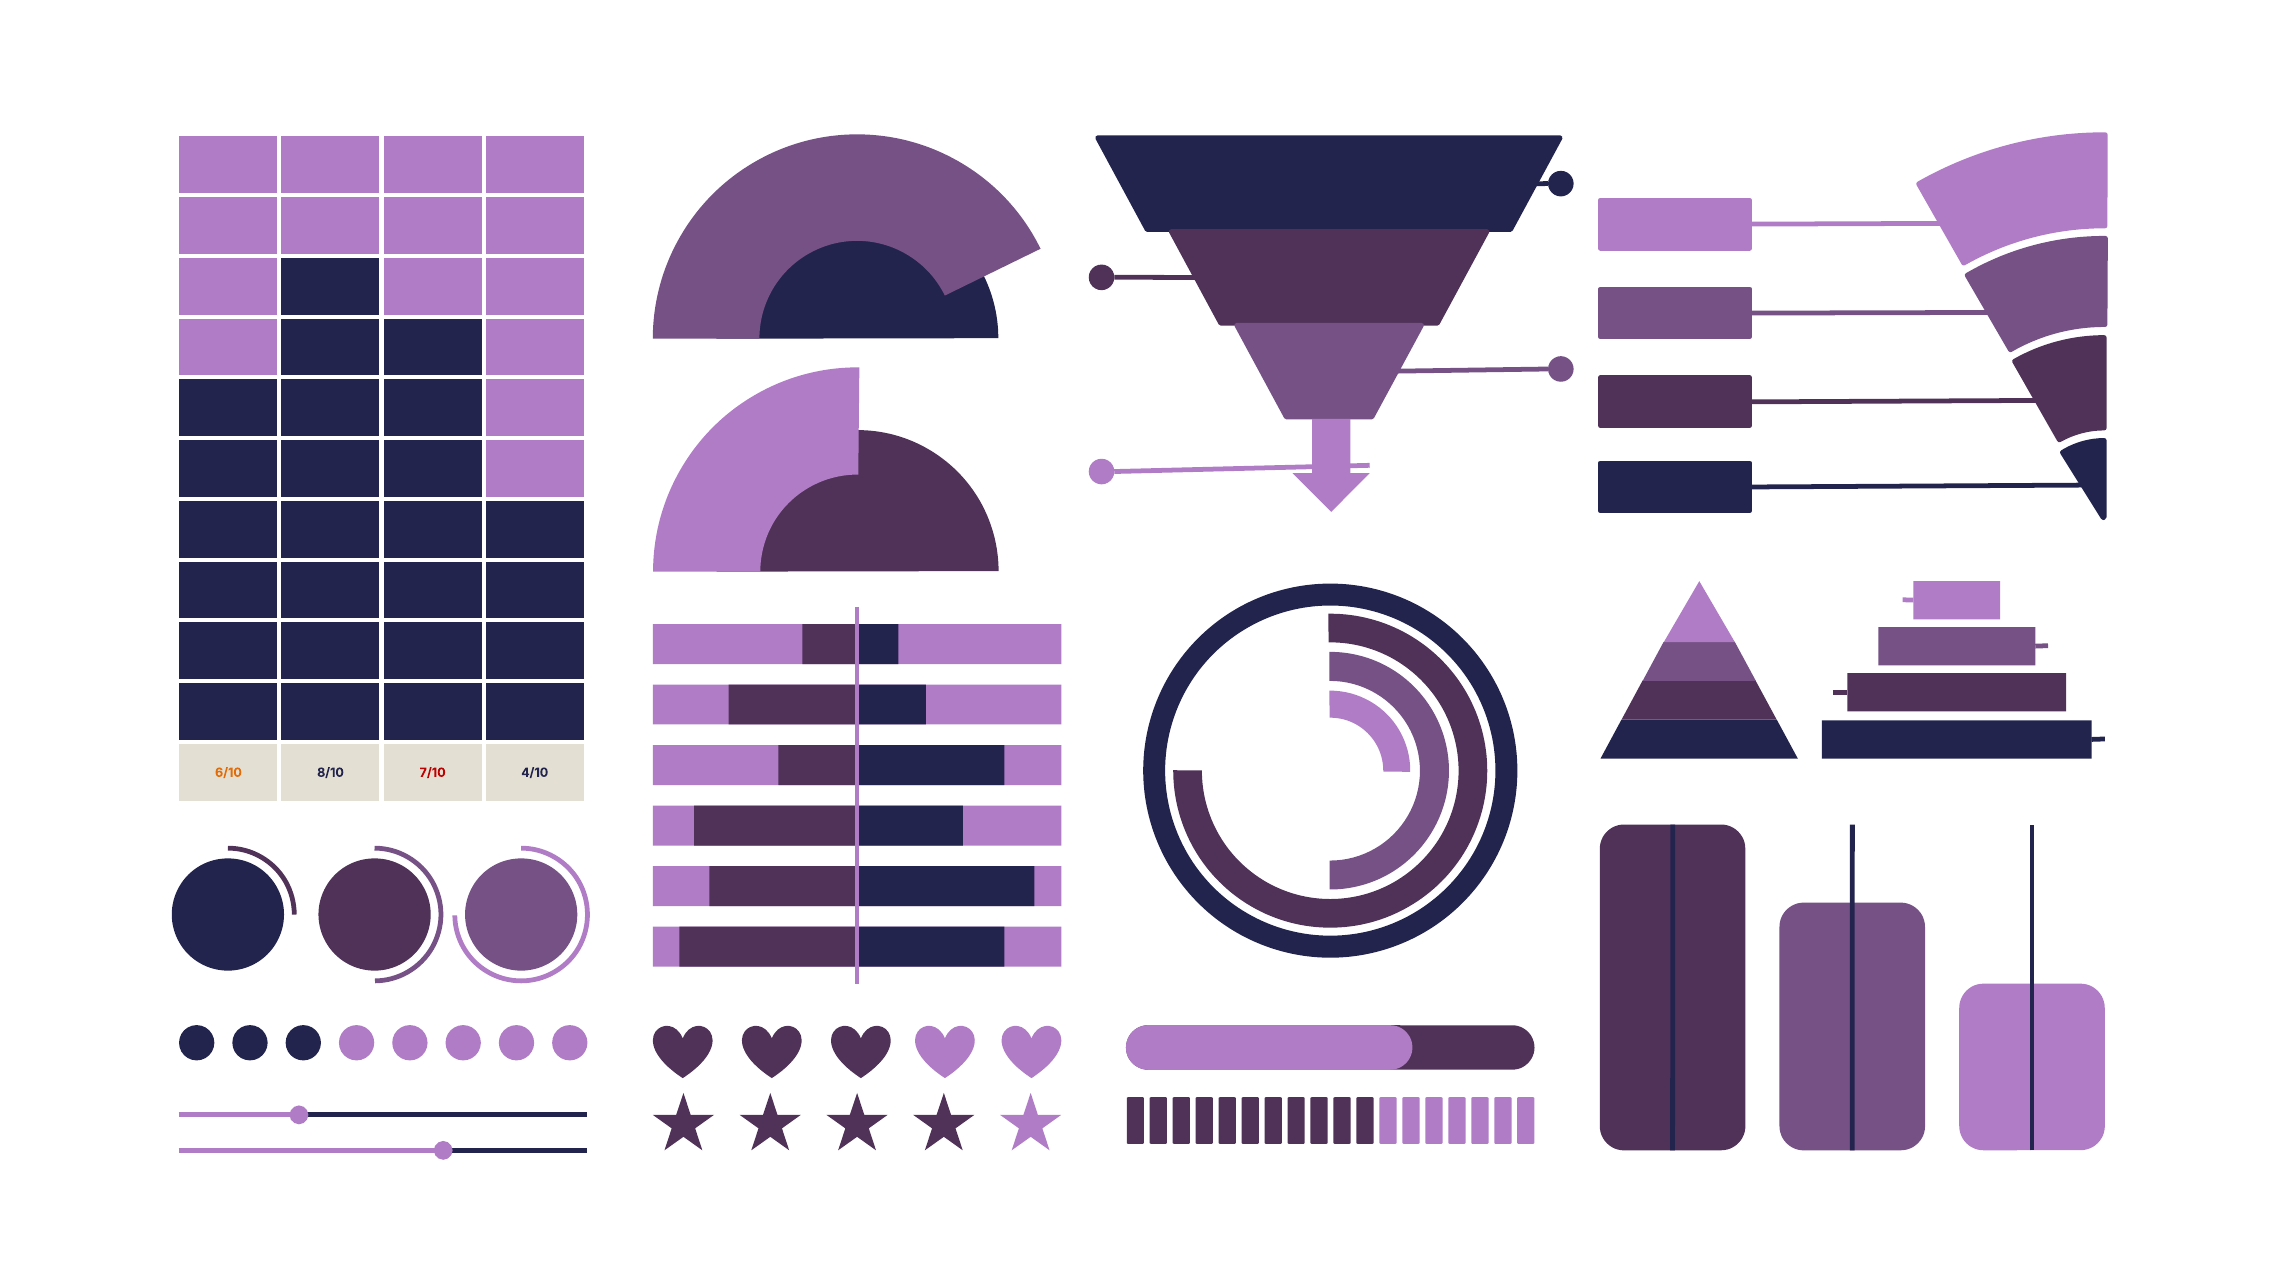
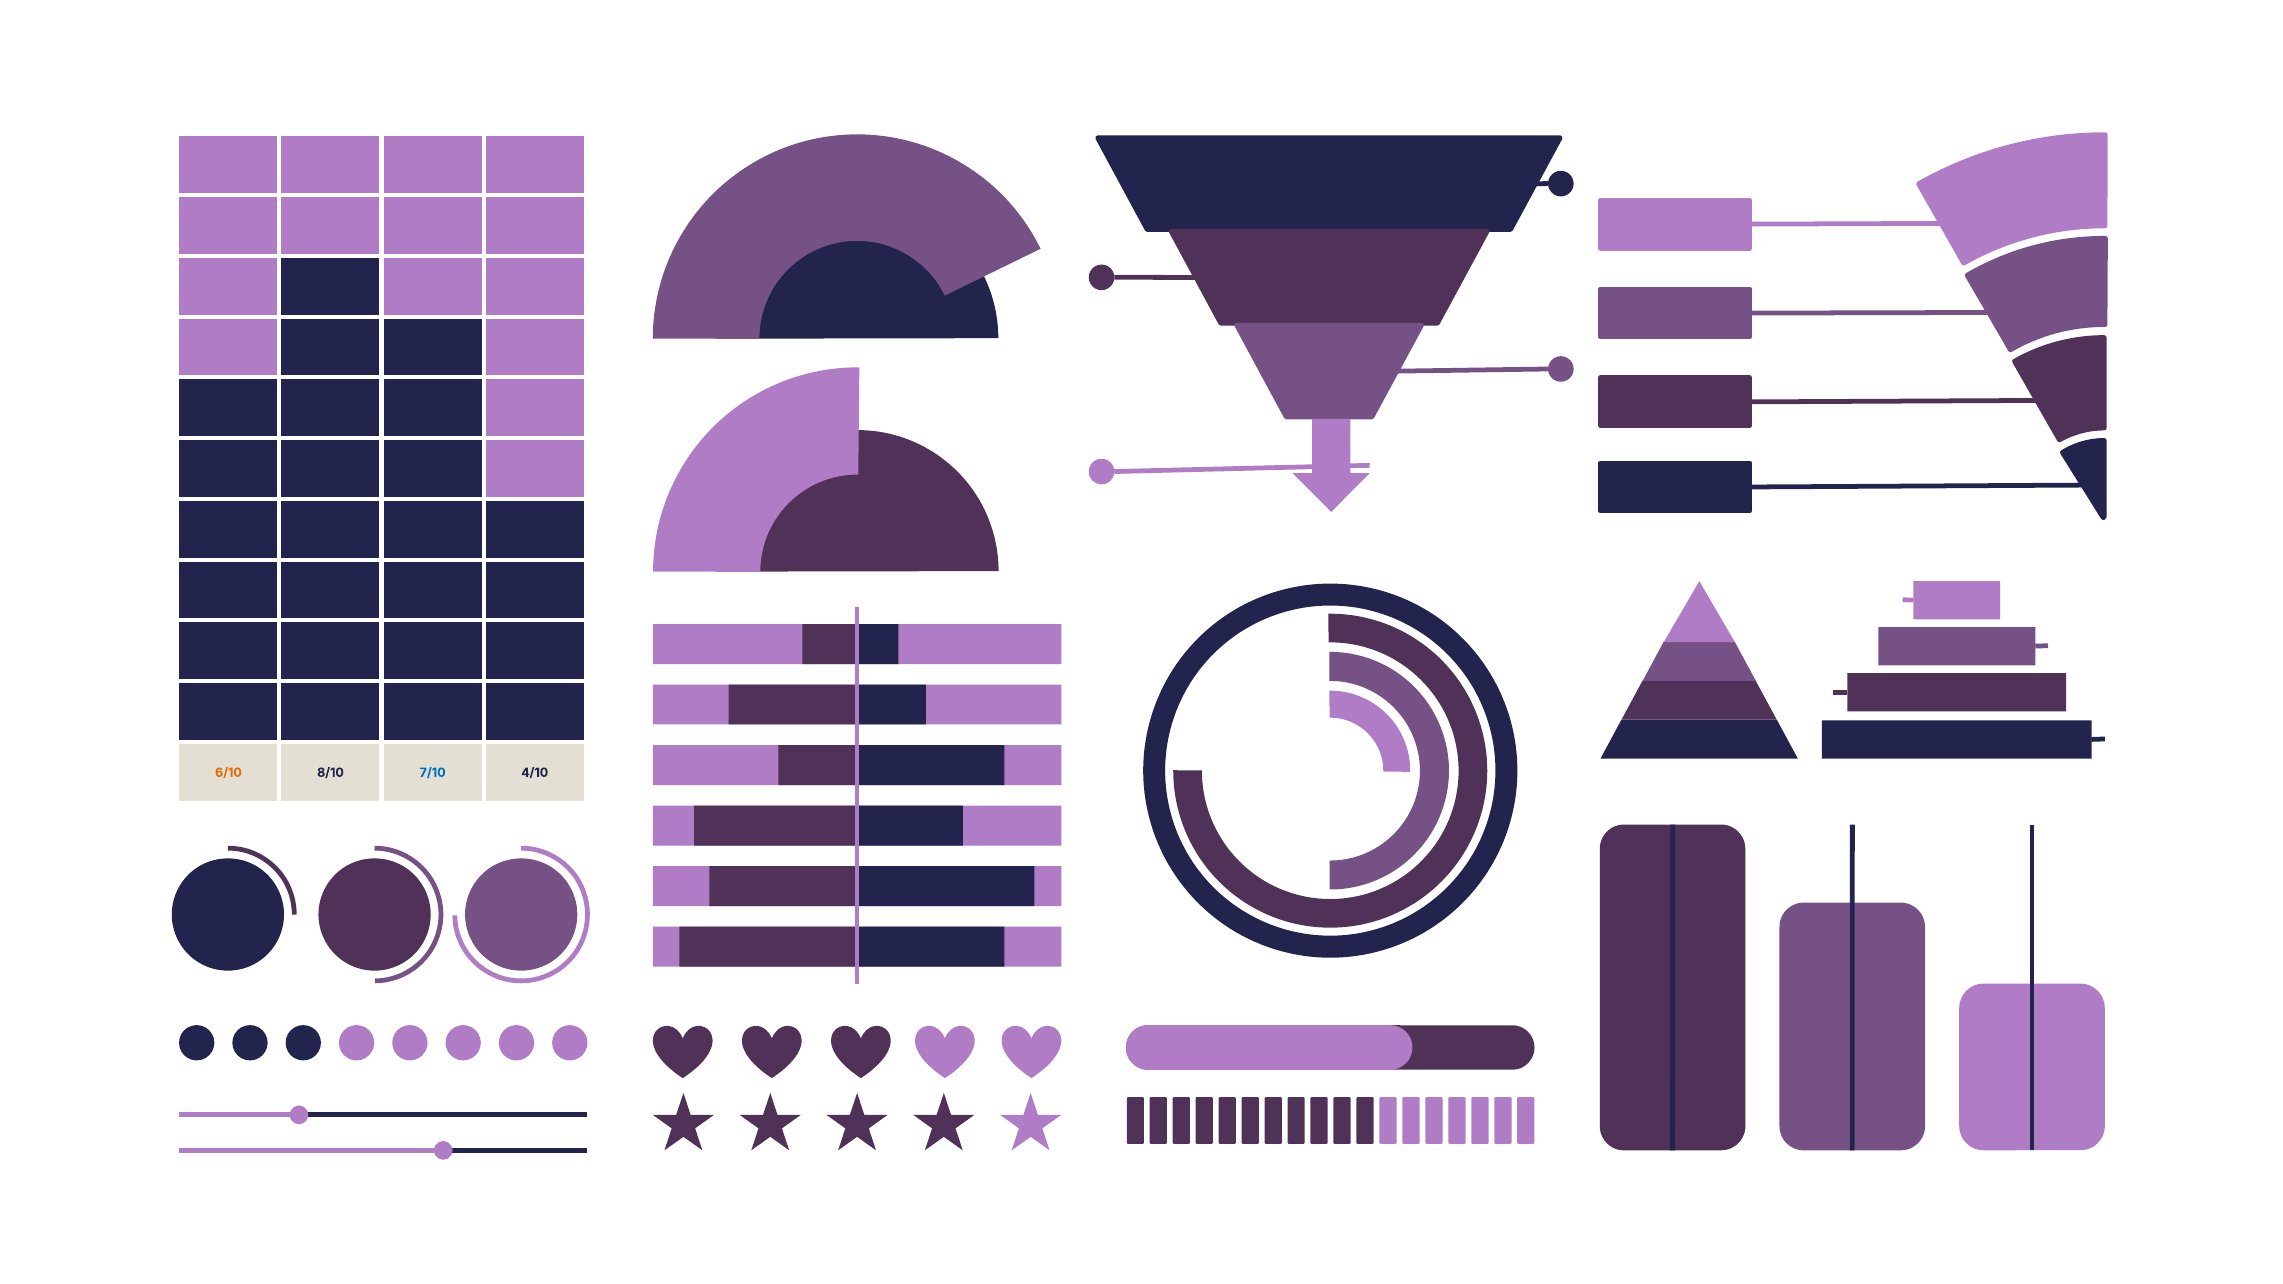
7/10 colour: red -> blue
